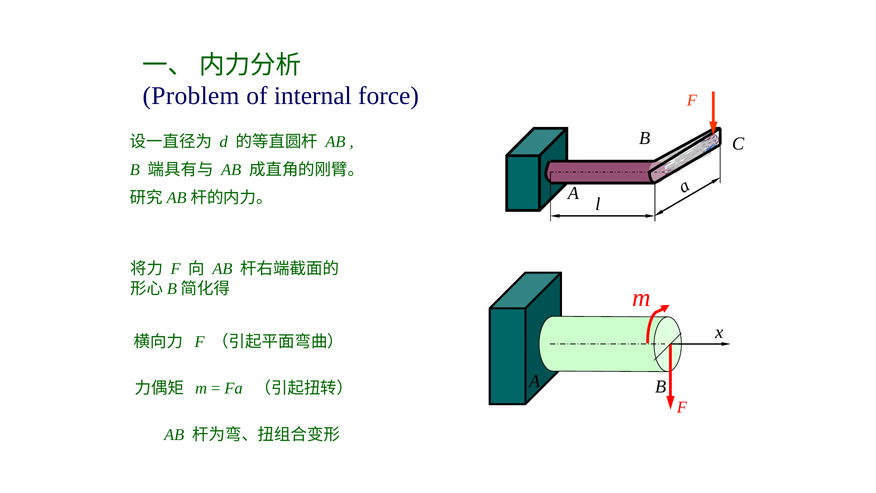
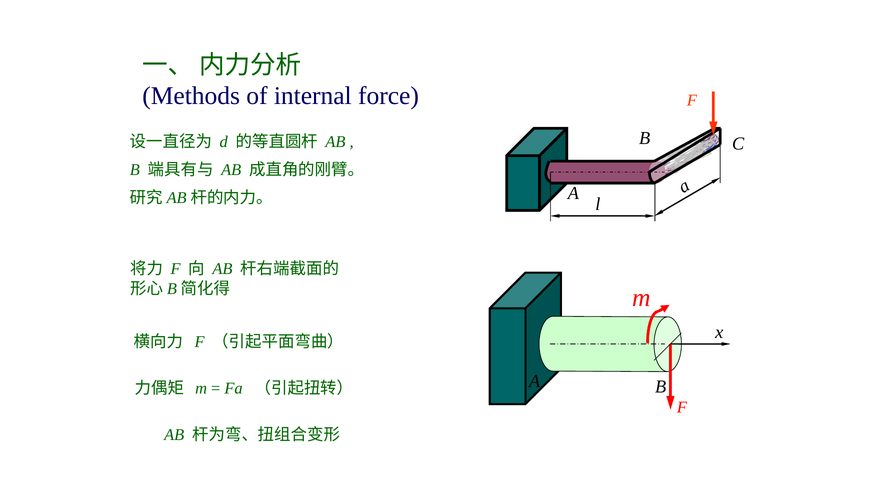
Problem: Problem -> Methods
